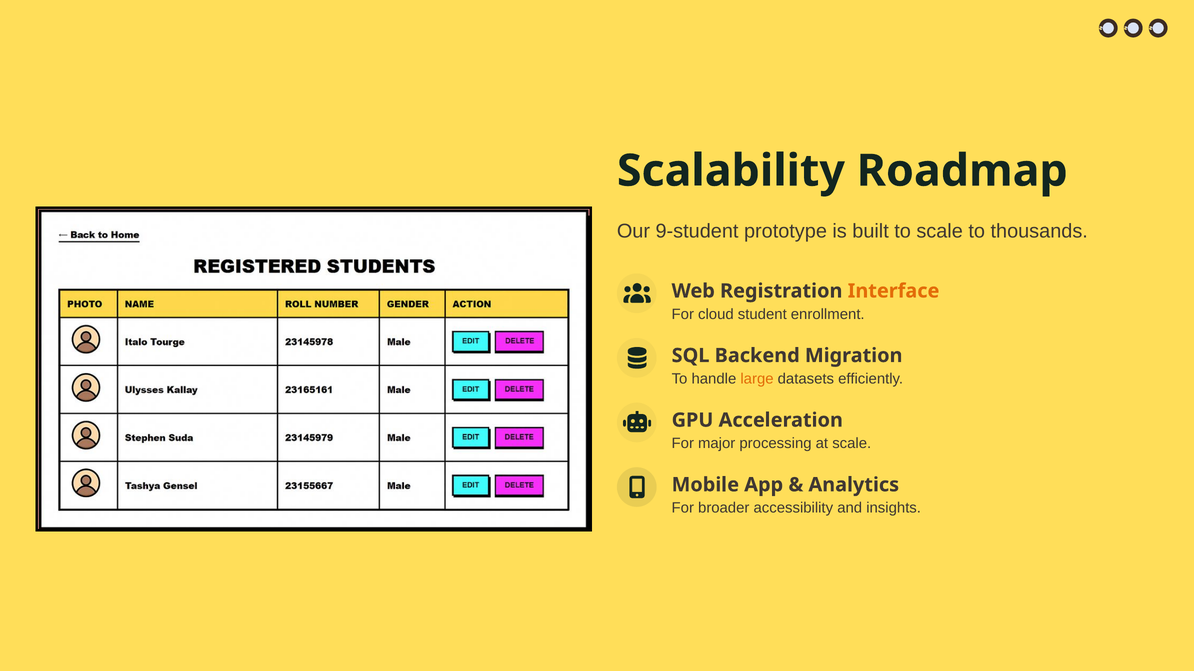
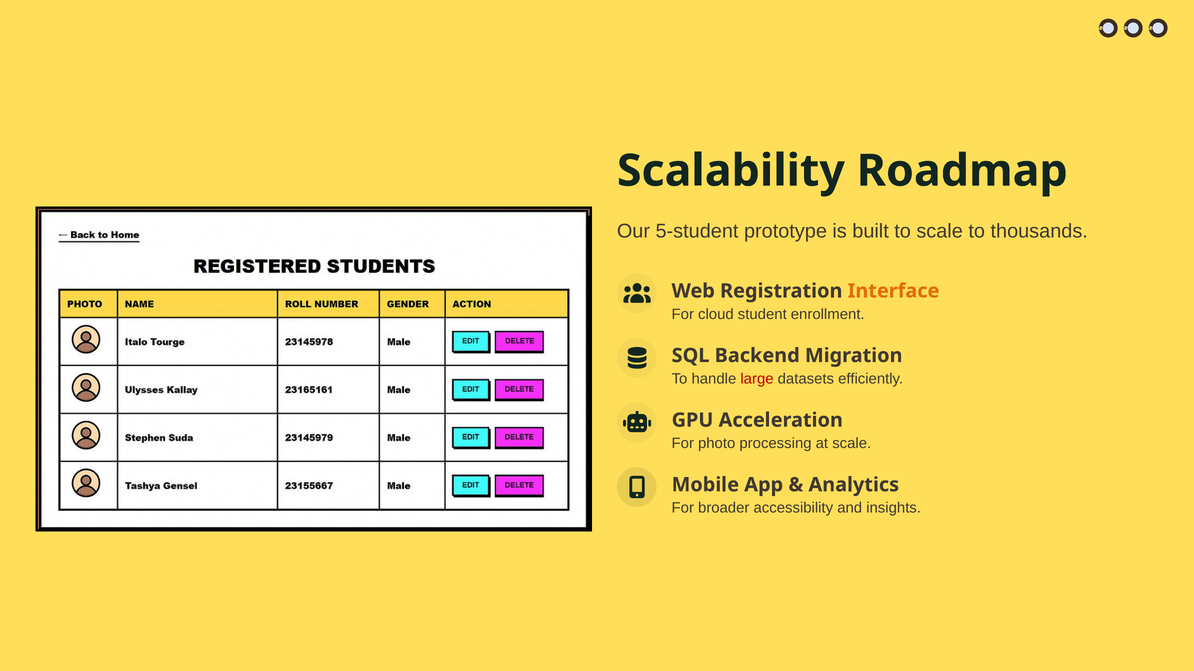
9-student: 9-student -> 5-student
large colour: orange -> red
major: major -> photo
